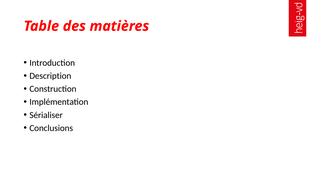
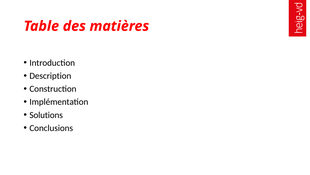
Sérialiser: Sérialiser -> Solutions
